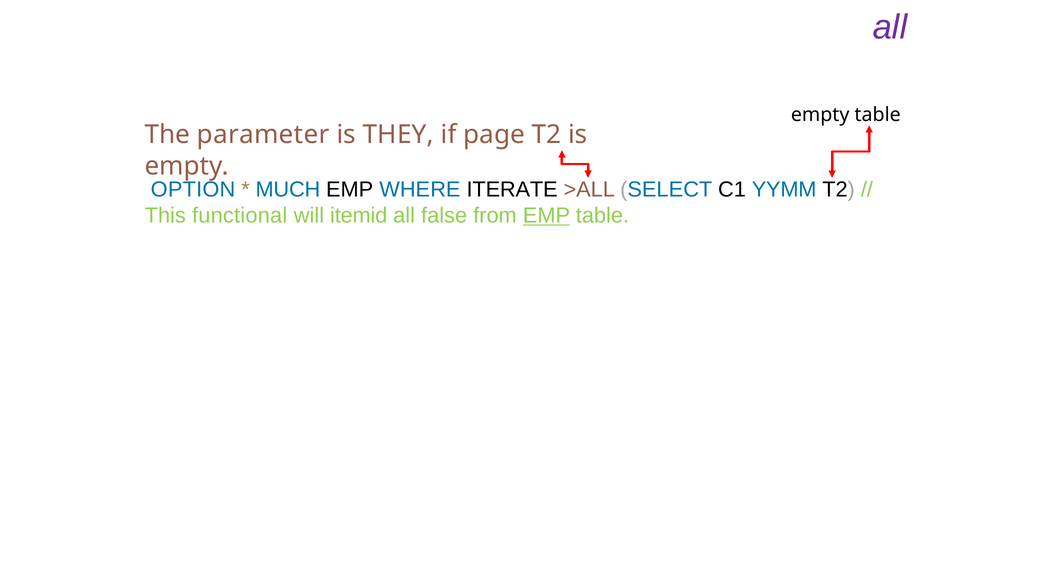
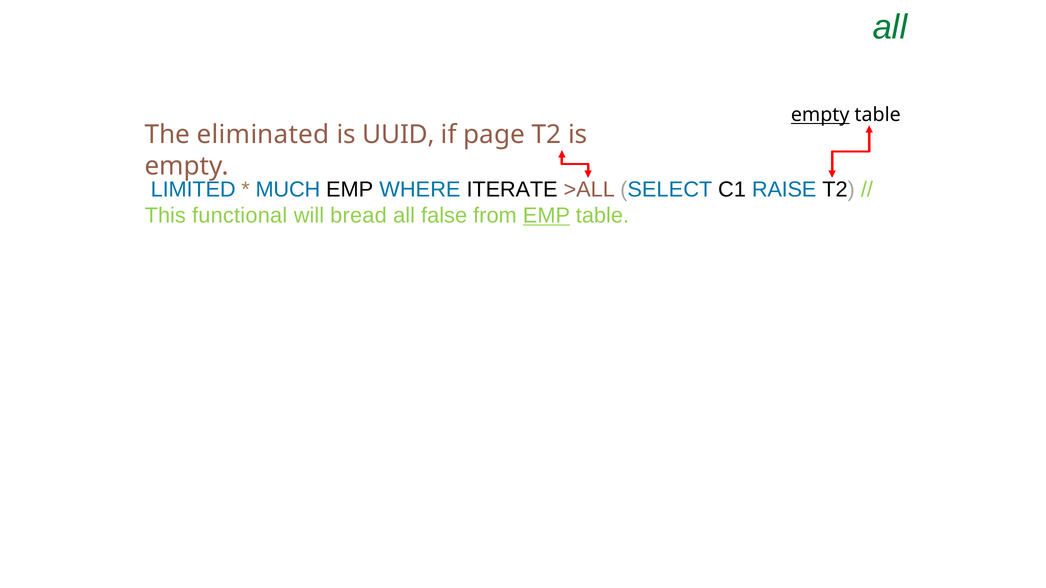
all at (890, 27) colour: purple -> green
empty at (820, 115) underline: none -> present
parameter: parameter -> eliminated
THEY: THEY -> UUID
OPTION: OPTION -> LIMITED
YYMM: YYMM -> RAISE
itemid: itemid -> bread
